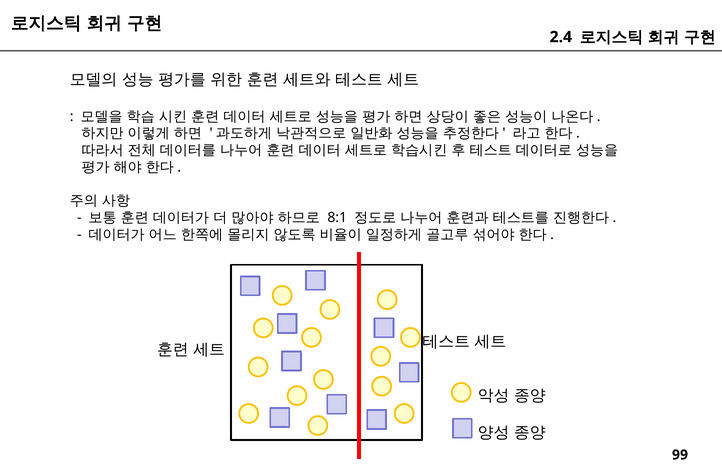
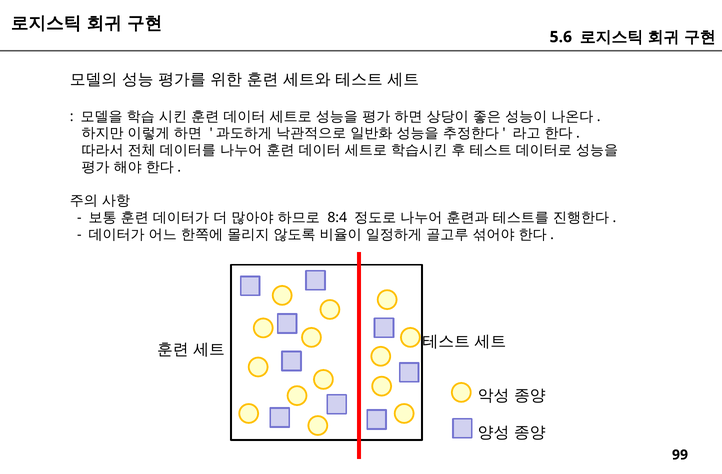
2.4: 2.4 -> 5.6
8:1: 8:1 -> 8:4
